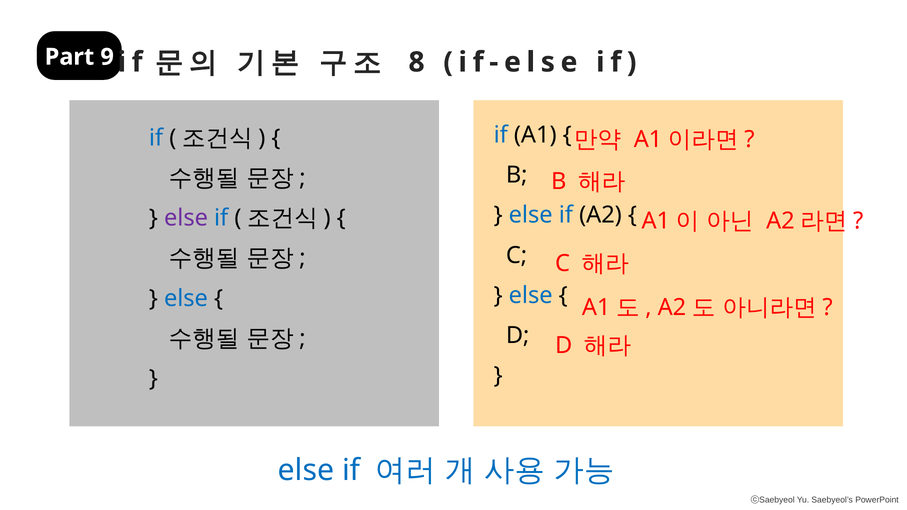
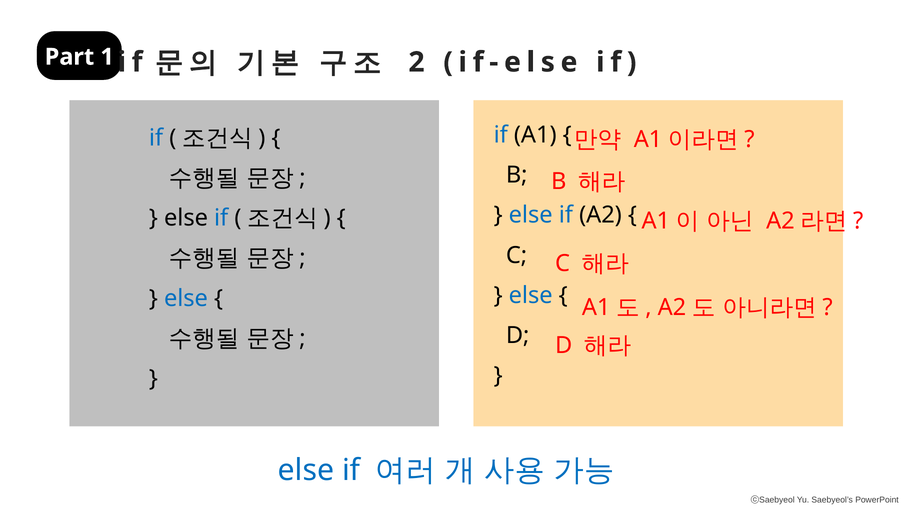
9: 9 -> 1
8: 8 -> 2
else at (186, 218) colour: purple -> black
